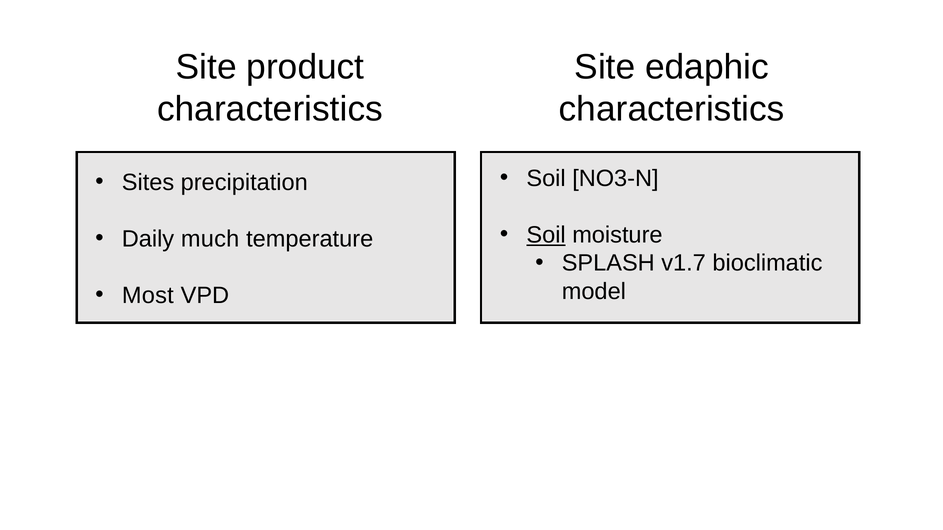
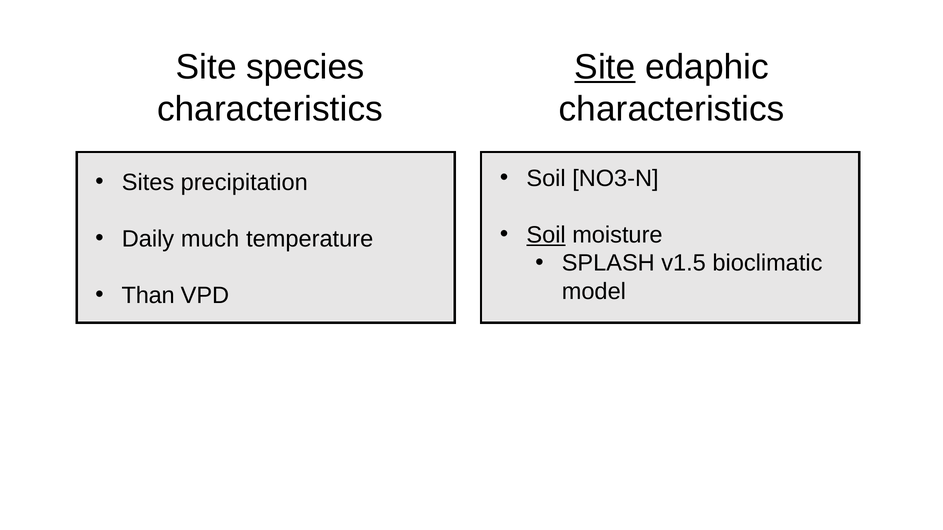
product: product -> species
Site at (605, 67) underline: none -> present
v1.7: v1.7 -> v1.5
Most: Most -> Than
